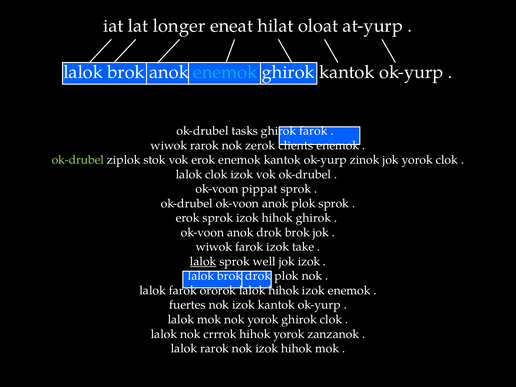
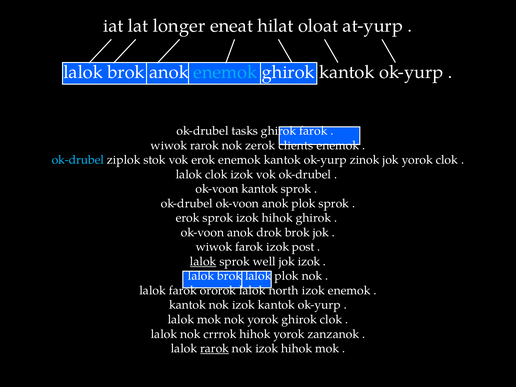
ok-drubel at (78, 160) colour: light green -> light blue
ok-voon pippat: pippat -> kantok
take: take -> post
brok drok: drok -> lalok
lalok hihok: hihok -> north
fuertes at (187, 305): fuertes -> kantok
rarok at (215, 349) underline: none -> present
